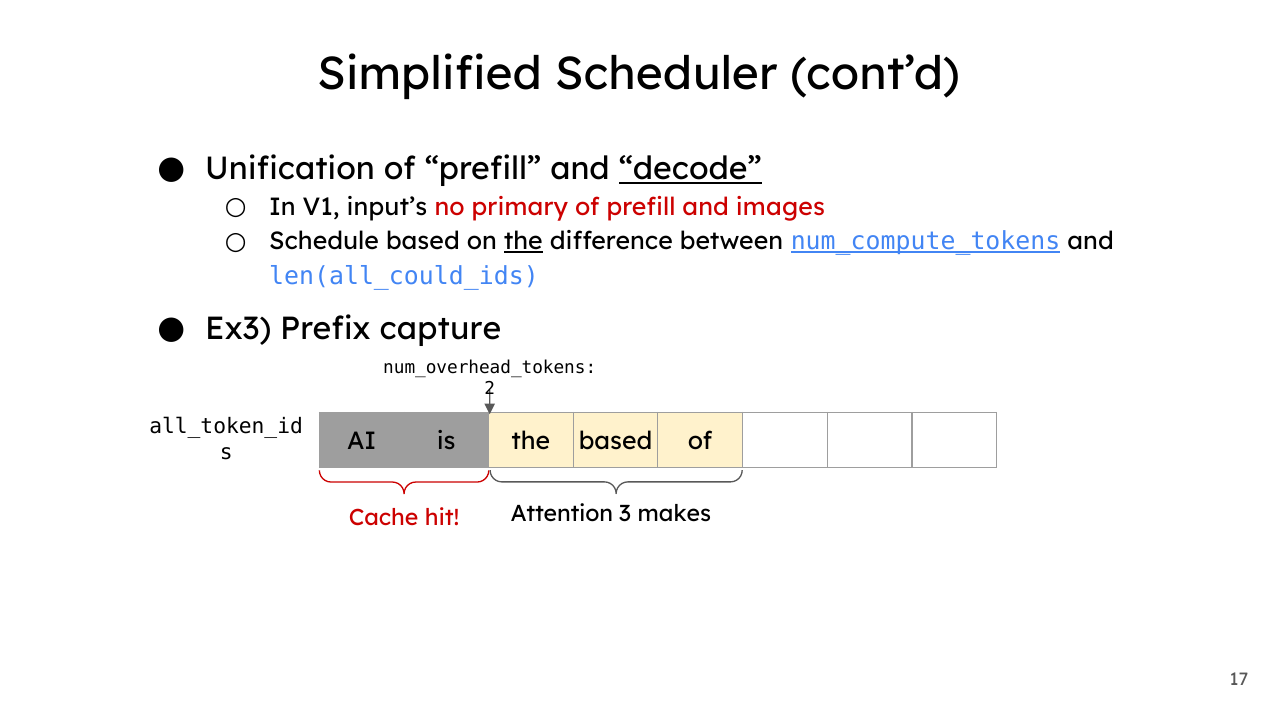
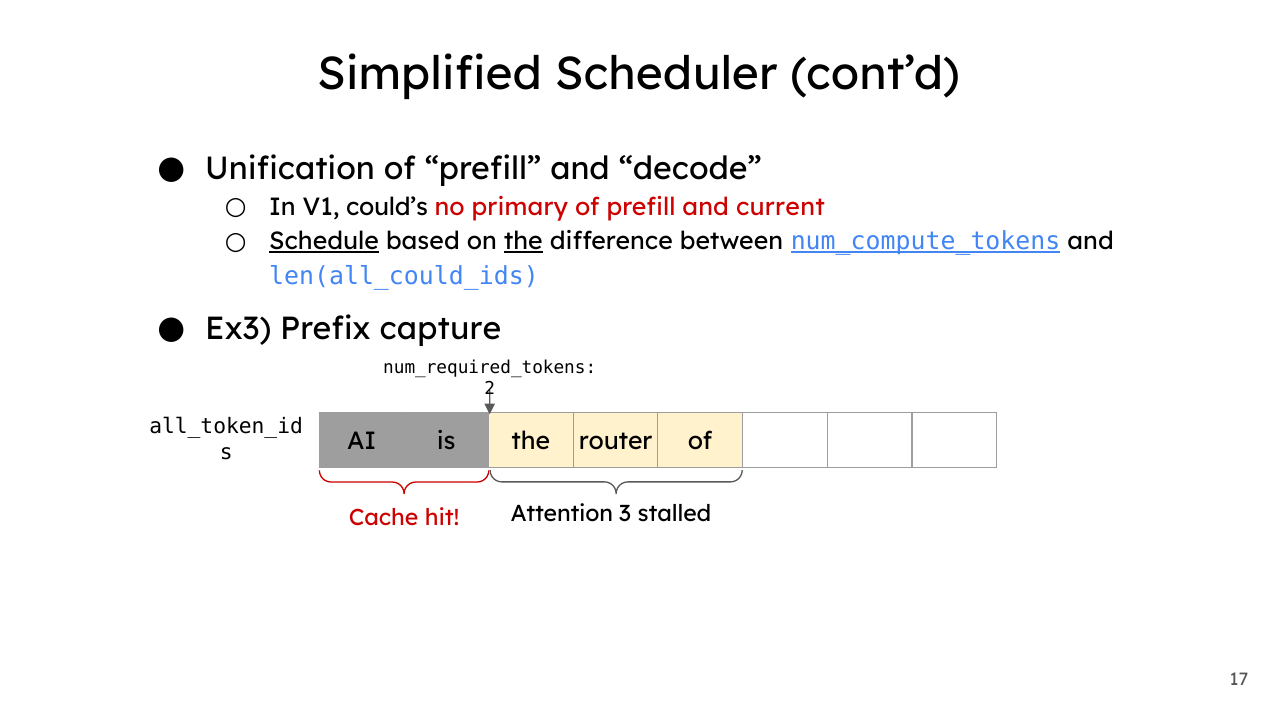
decode underline: present -> none
input’s: input’s -> could’s
images: images -> current
Schedule underline: none -> present
num_overhead_tokens: num_overhead_tokens -> num_required_tokens
the based: based -> router
makes: makes -> stalled
